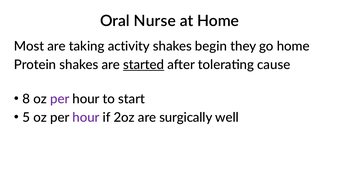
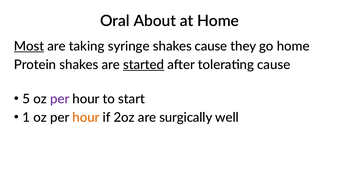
Nurse: Nurse -> About
Most underline: none -> present
activity: activity -> syringe
shakes begin: begin -> cause
8: 8 -> 5
5: 5 -> 1
hour at (86, 118) colour: purple -> orange
